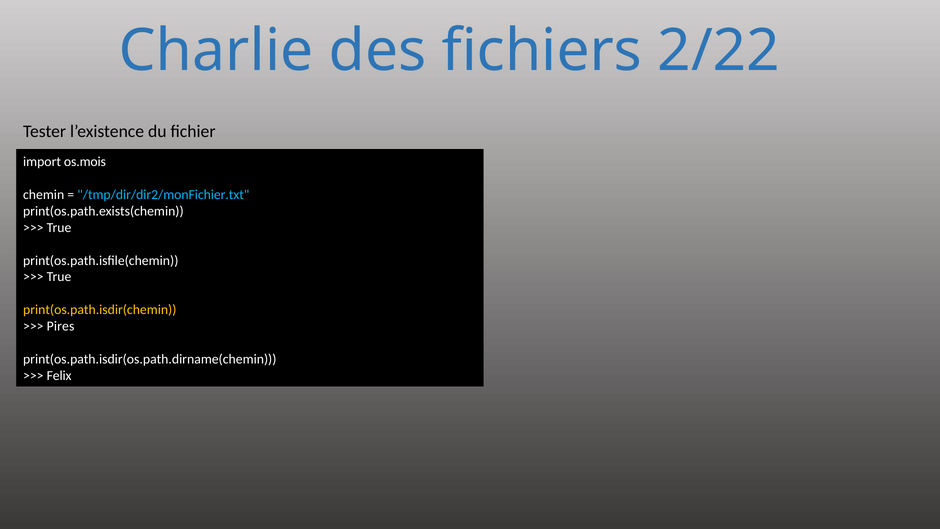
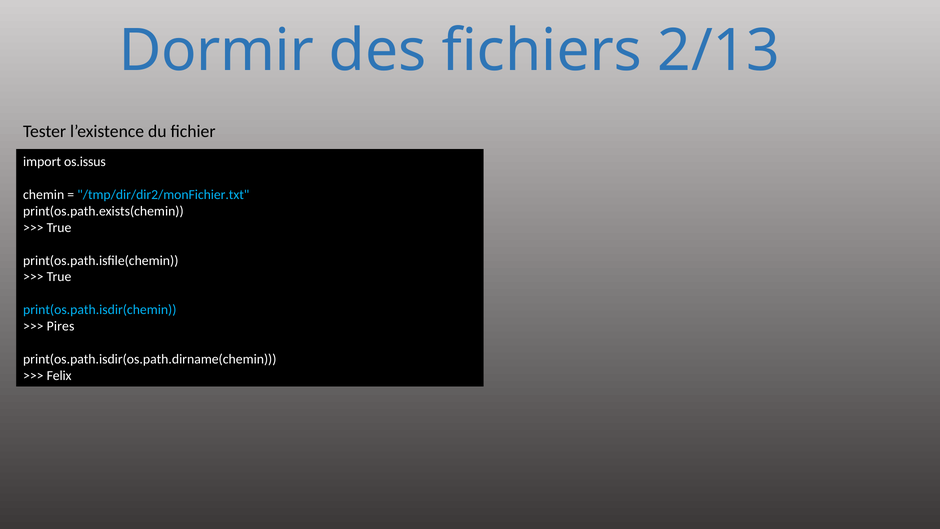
Charlie: Charlie -> Dormir
2/22: 2/22 -> 2/13
os.mois: os.mois -> os.issus
print(os.path.isdir(chemin colour: yellow -> light blue
